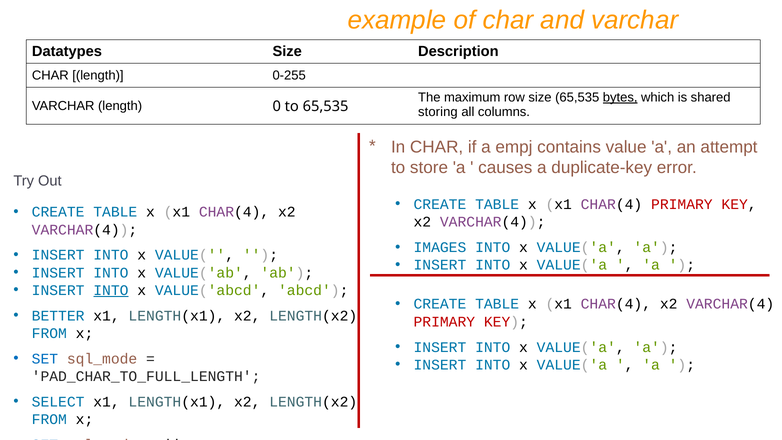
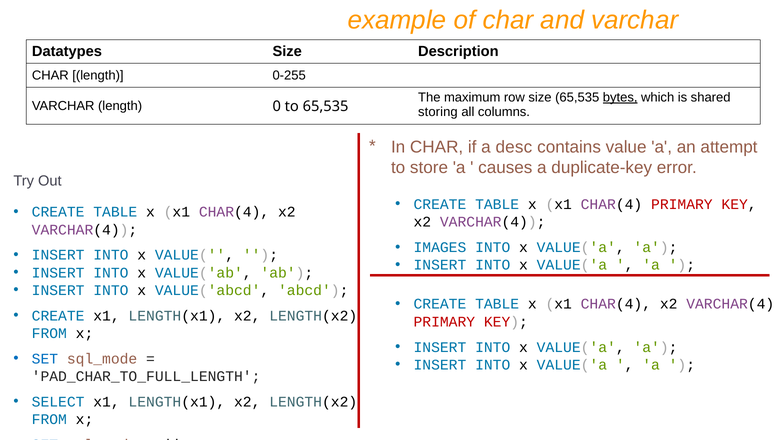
empj: empj -> desc
INTO at (111, 290) underline: present -> none
BETTER at (58, 316): BETTER -> CREATE
